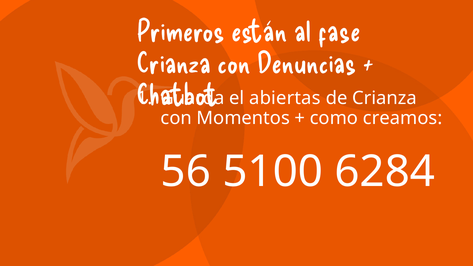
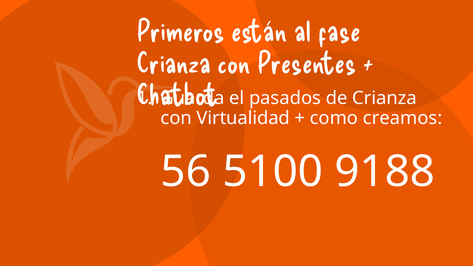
Denuncias: Denuncias -> Presentes
abiertas: abiertas -> pasados
Momentos: Momentos -> Virtualidad
6284: 6284 -> 9188
